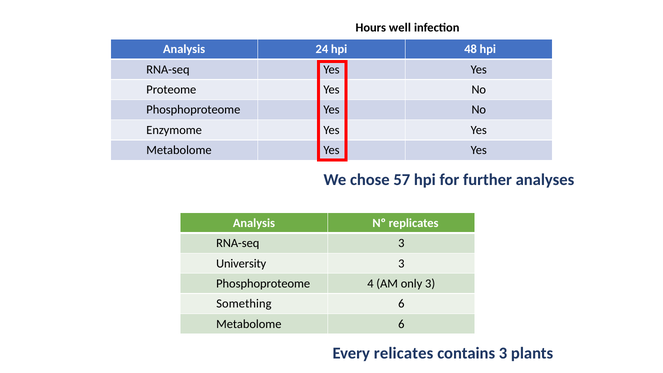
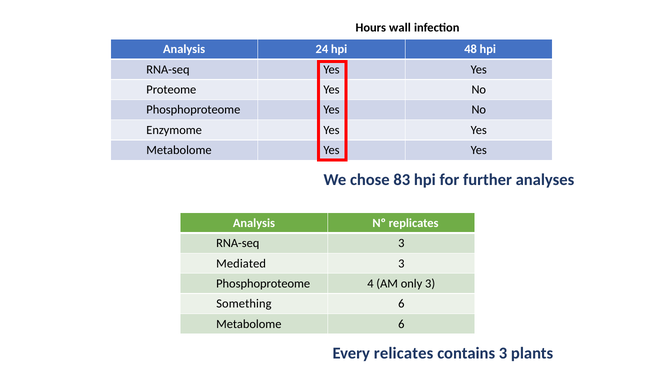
well: well -> wall
57: 57 -> 83
University: University -> Mediated
